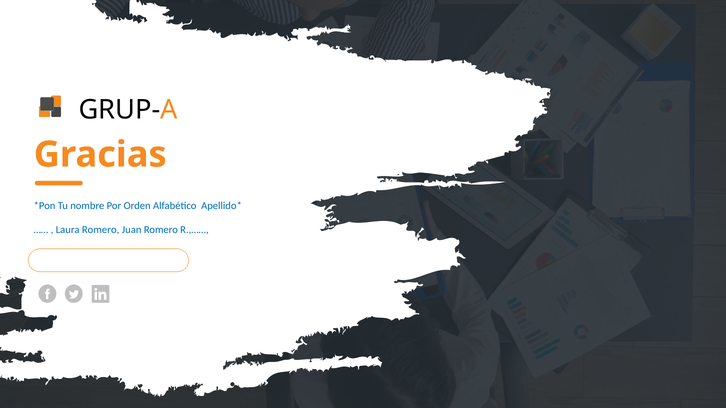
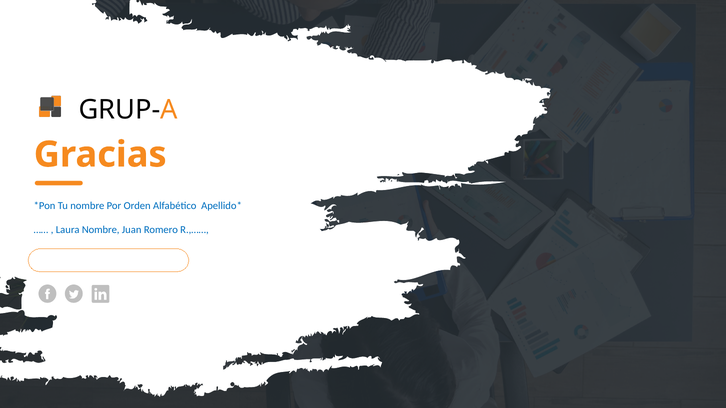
Laura Romero: Romero -> Nombre
